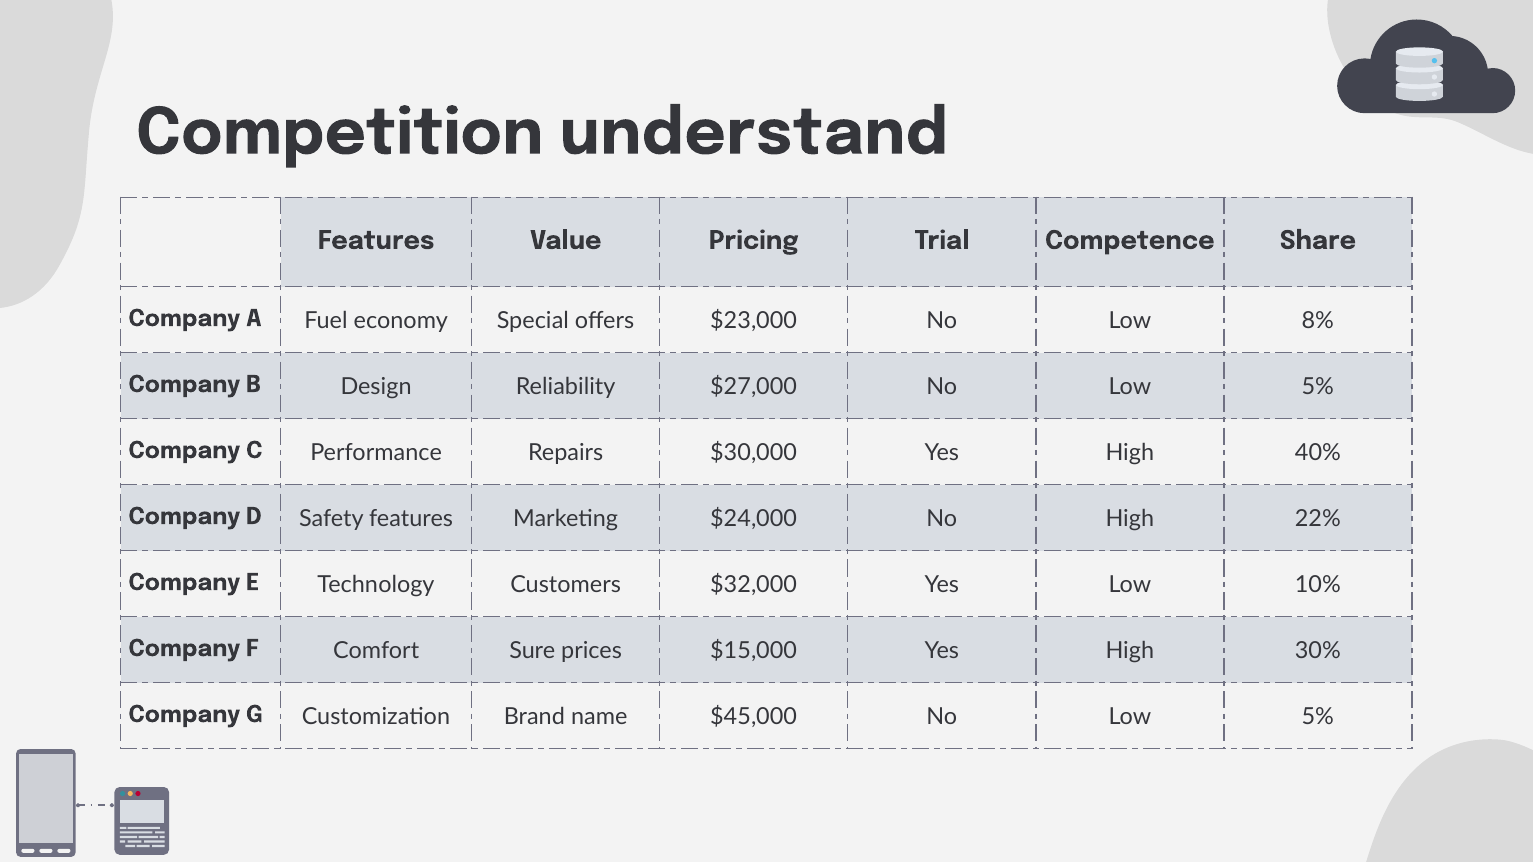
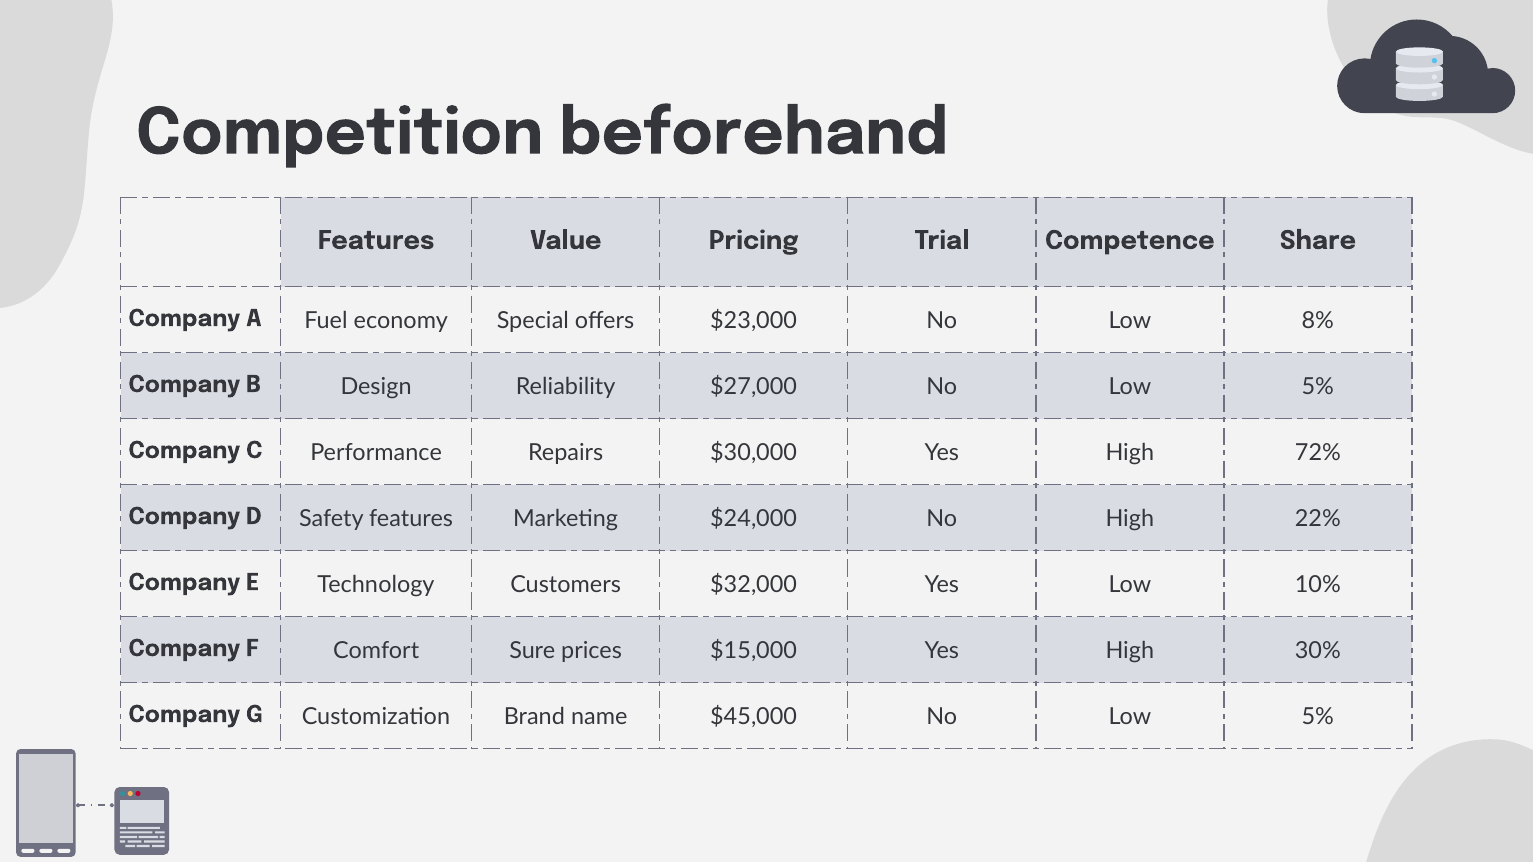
understand: understand -> beforehand
40%: 40% -> 72%
